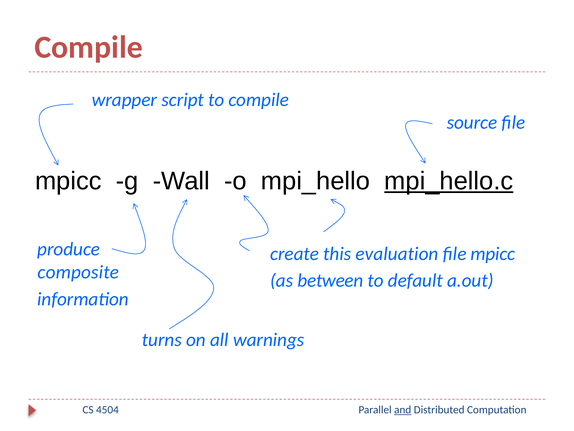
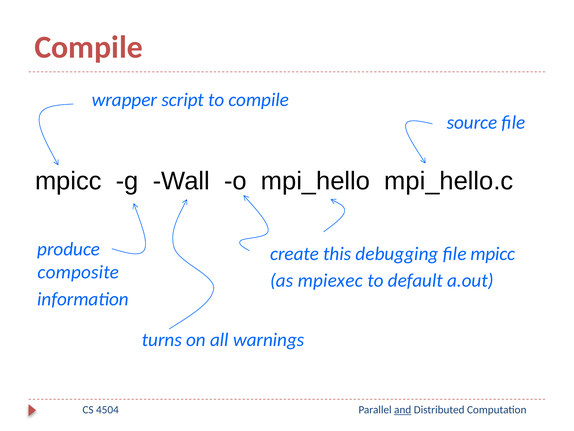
mpi_hello.c underline: present -> none
evaluation: evaluation -> debugging
between: between -> mpiexec
